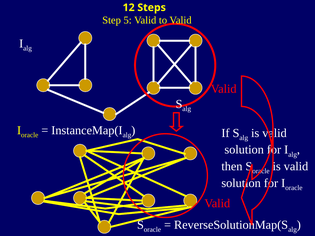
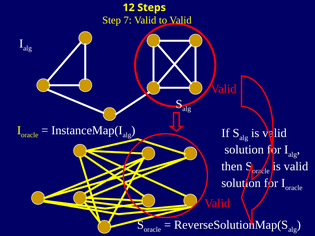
5: 5 -> 7
